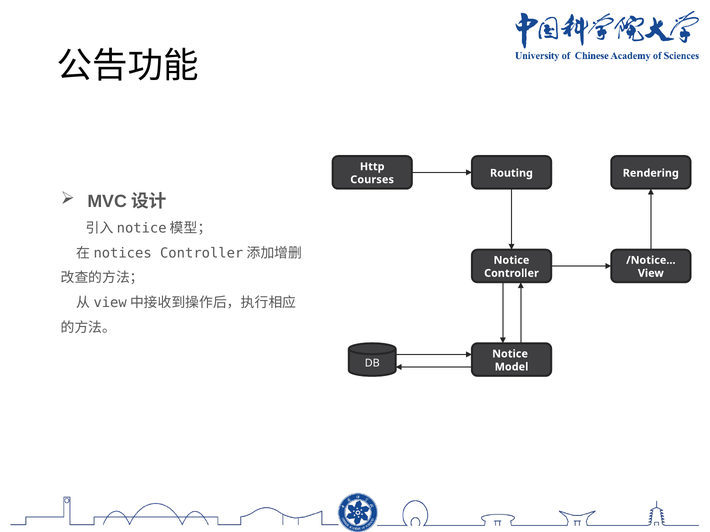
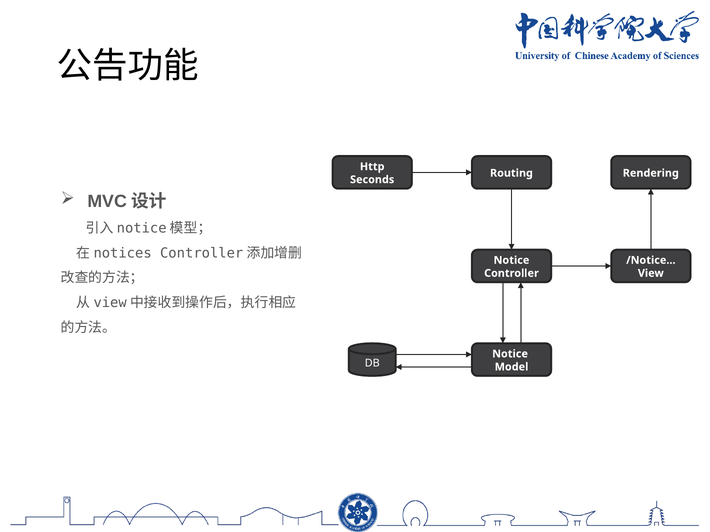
Courses: Courses -> Seconds
